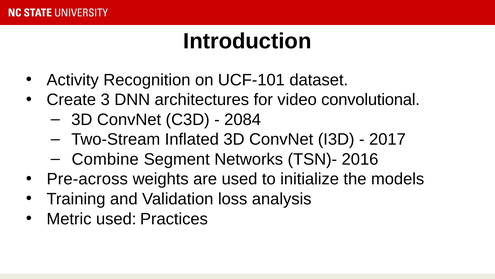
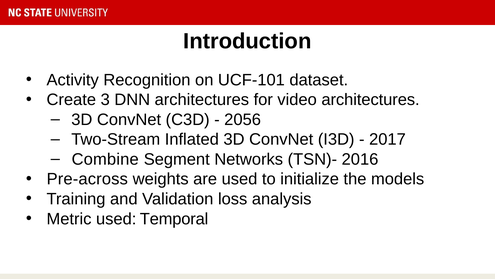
video convolutional: convolutional -> architectures
2084: 2084 -> 2056
Practices: Practices -> Temporal
